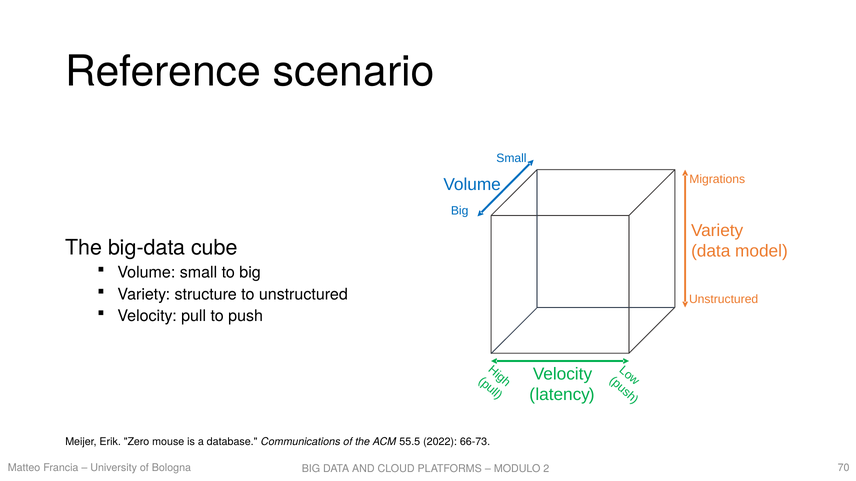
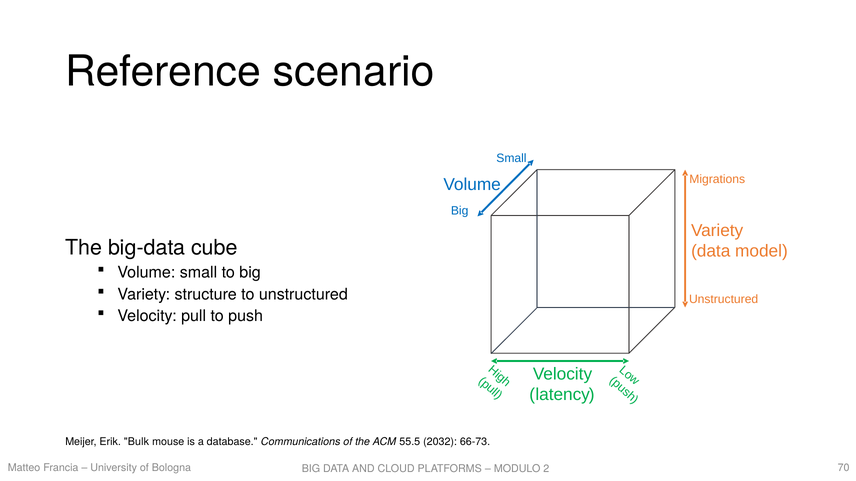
Zero: Zero -> Bulk
2022: 2022 -> 2032
